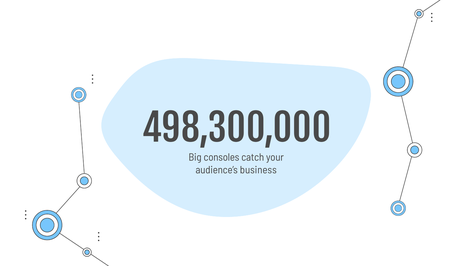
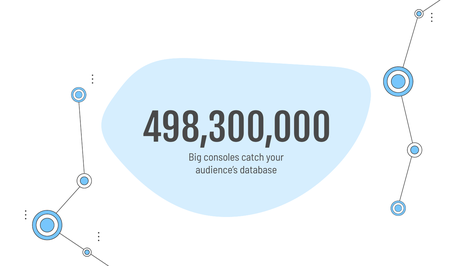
business: business -> database
